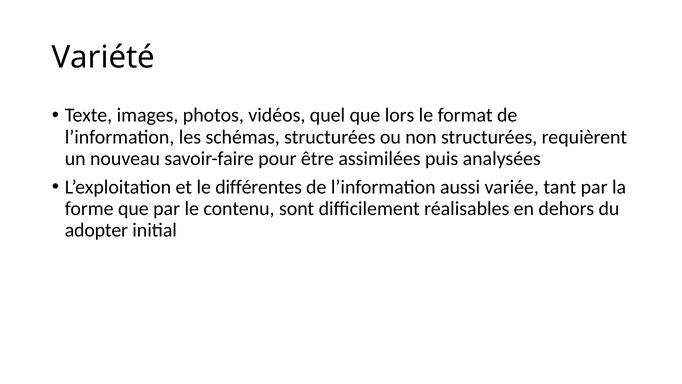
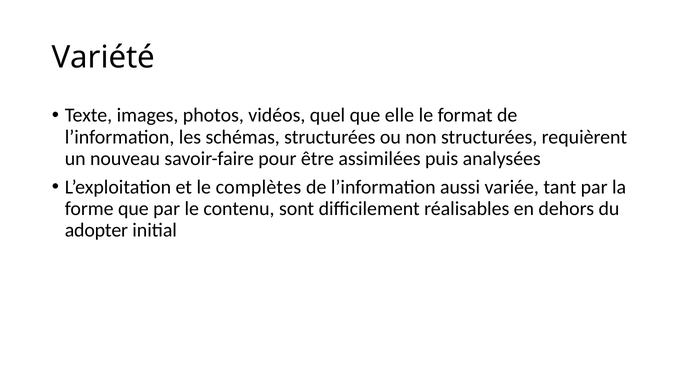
lors: lors -> elle
différentes: différentes -> complètes
